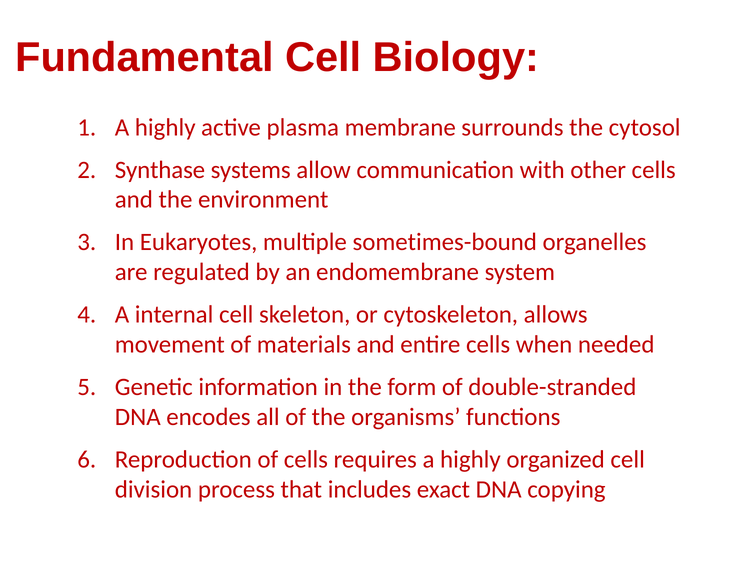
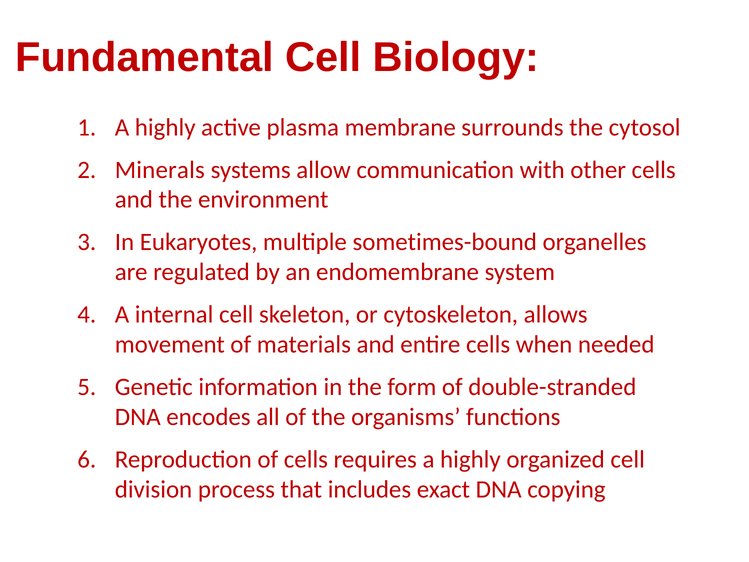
Synthase: Synthase -> Minerals
